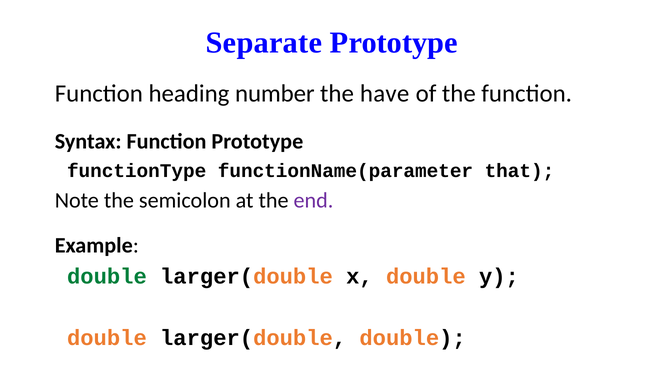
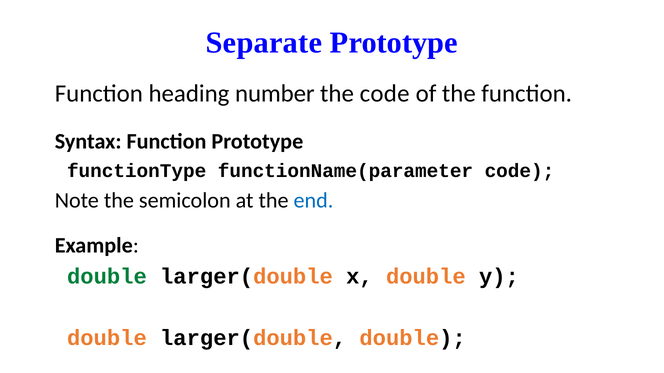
the have: have -> code
functionName(parameter that: that -> code
end colour: purple -> blue
